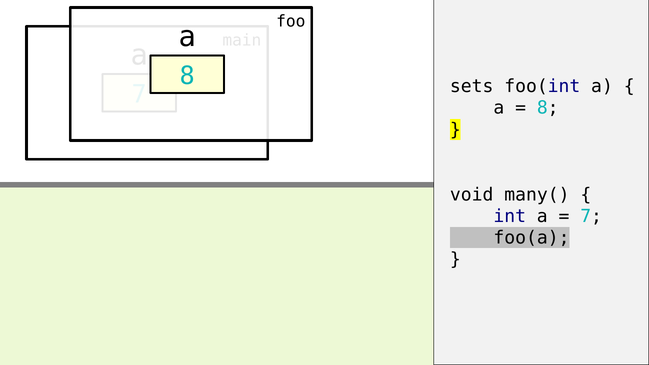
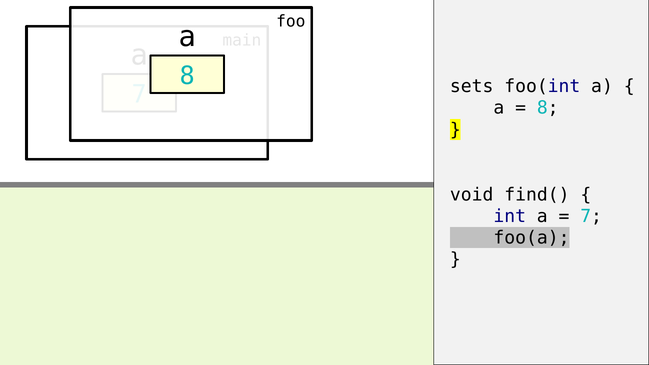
many(: many( -> find(
